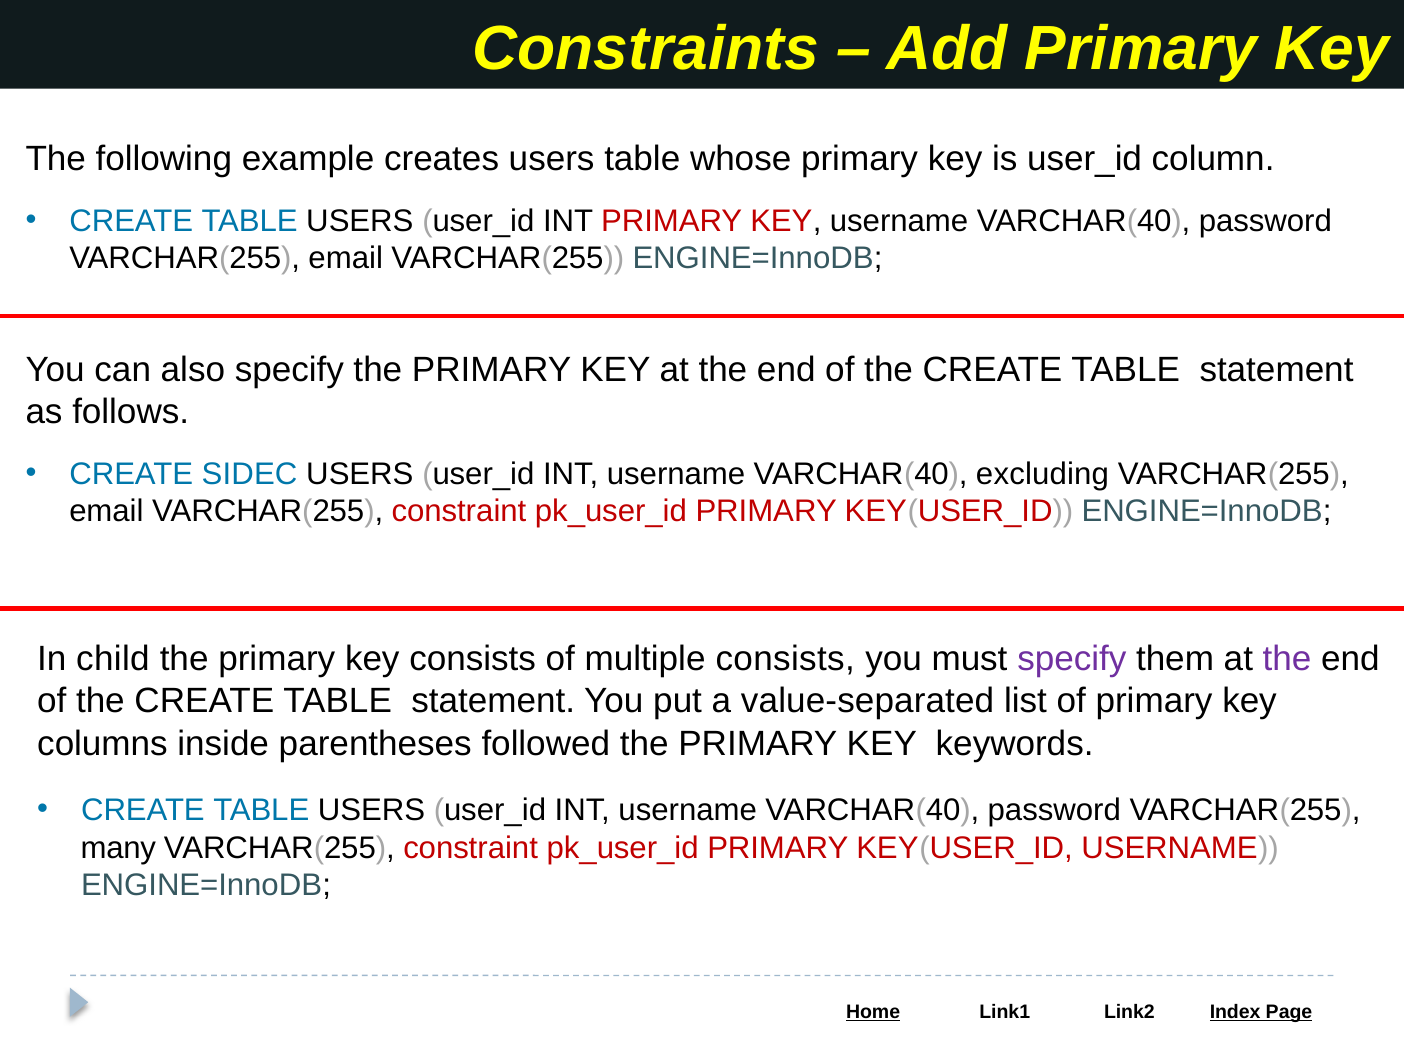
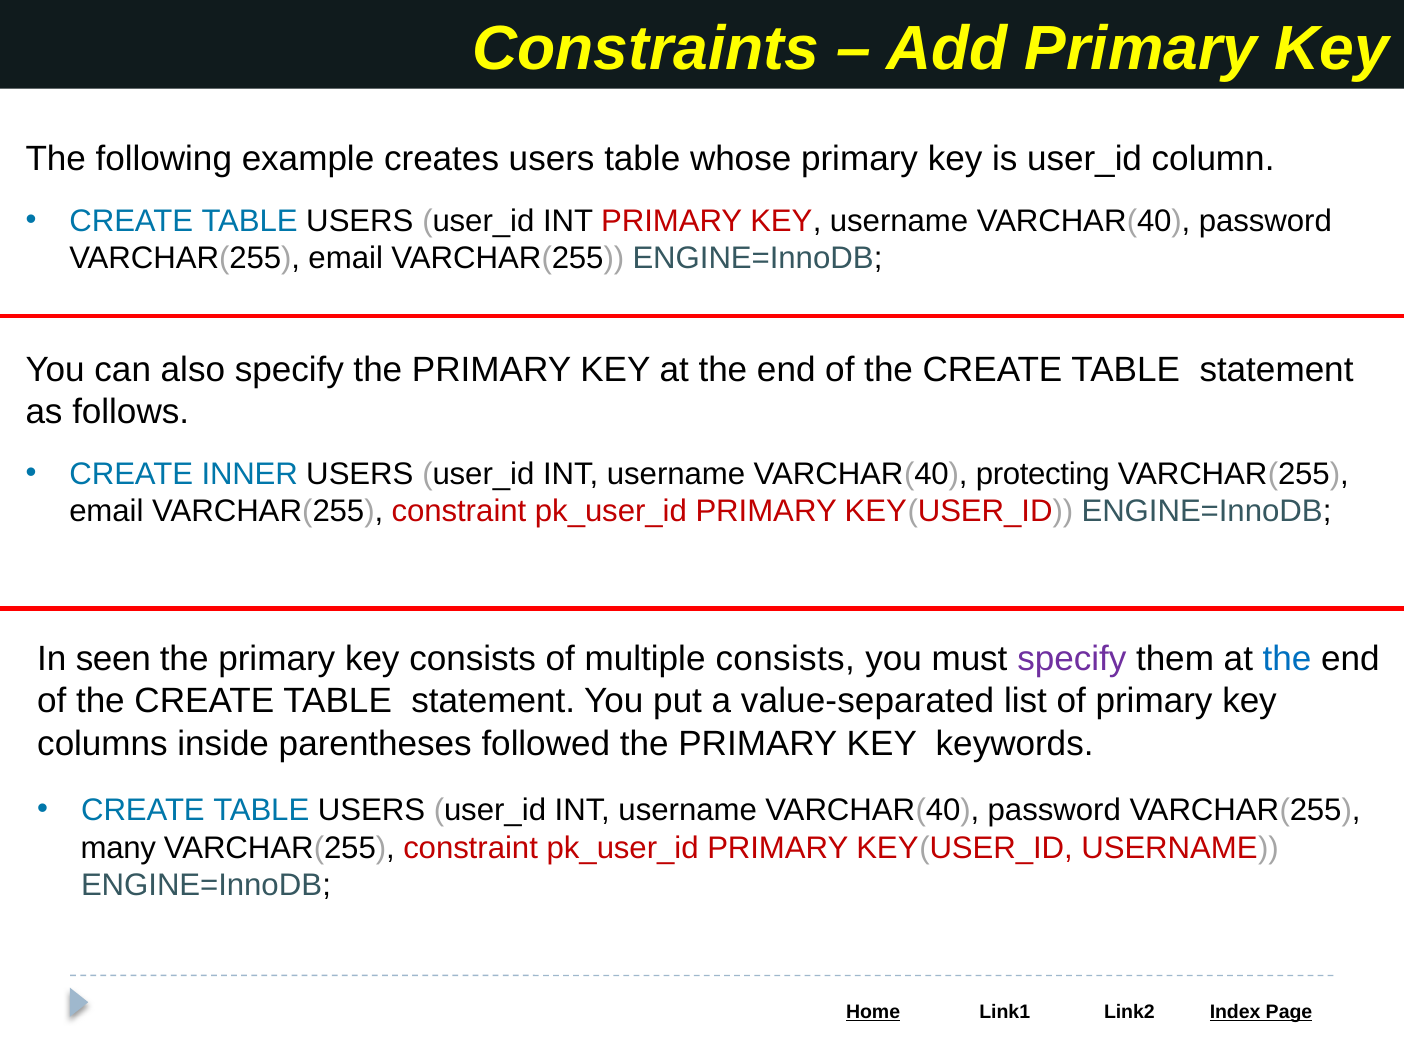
SIDEC: SIDEC -> INNER
excluding: excluding -> protecting
child: child -> seen
the at (1287, 659) colour: purple -> blue
